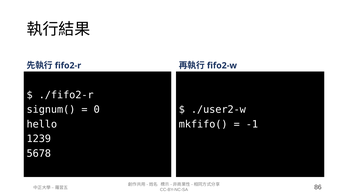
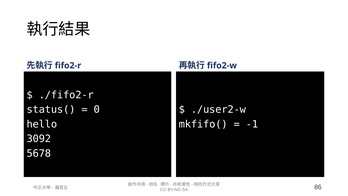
signum(: signum( -> status(
1239: 1239 -> 3092
